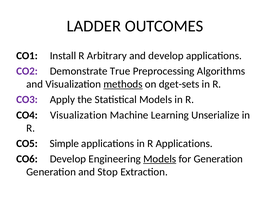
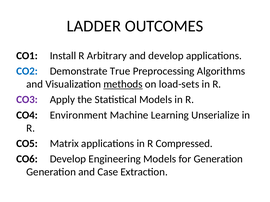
CO2 colour: purple -> blue
dget-sets: dget-sets -> load-sets
CO4 Visualization: Visualization -> Environment
Simple: Simple -> Matrix
R Applications: Applications -> Compressed
Models at (160, 159) underline: present -> none
Stop: Stop -> Case
